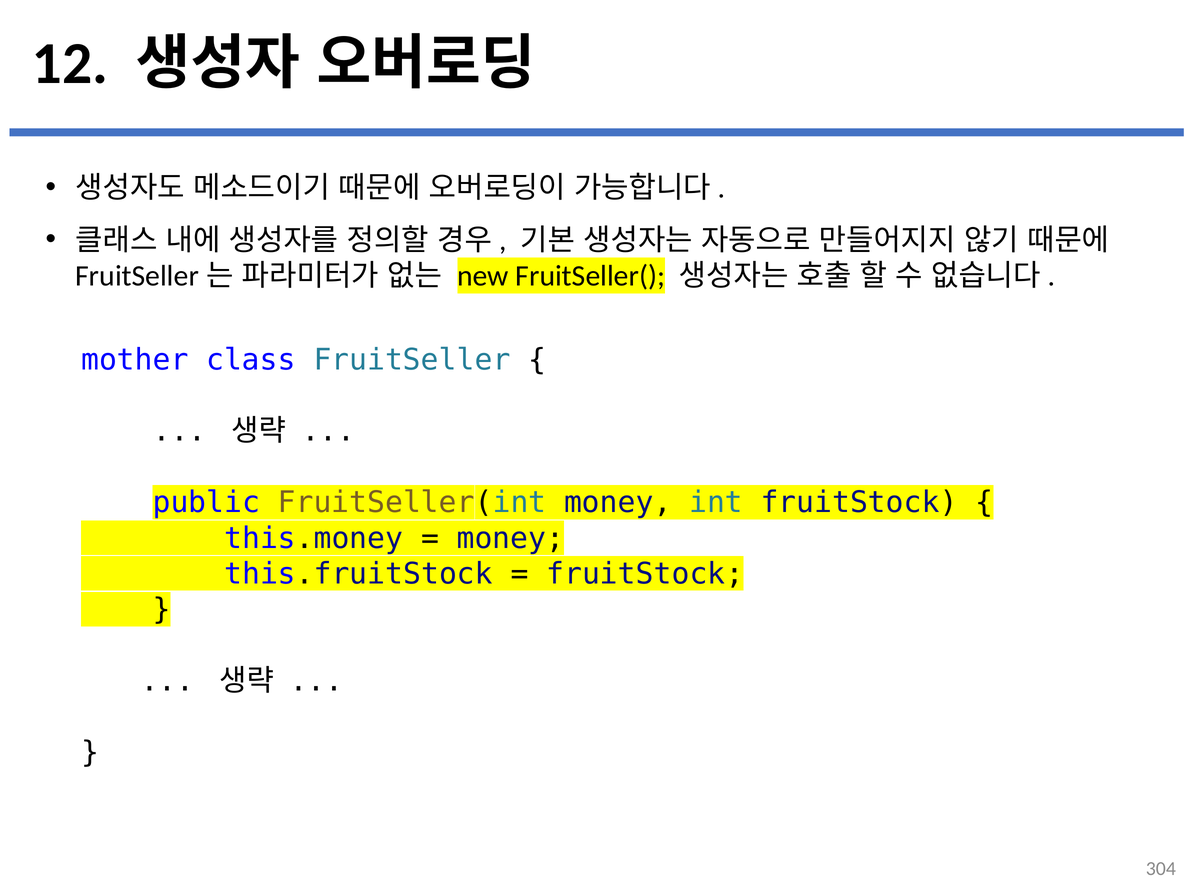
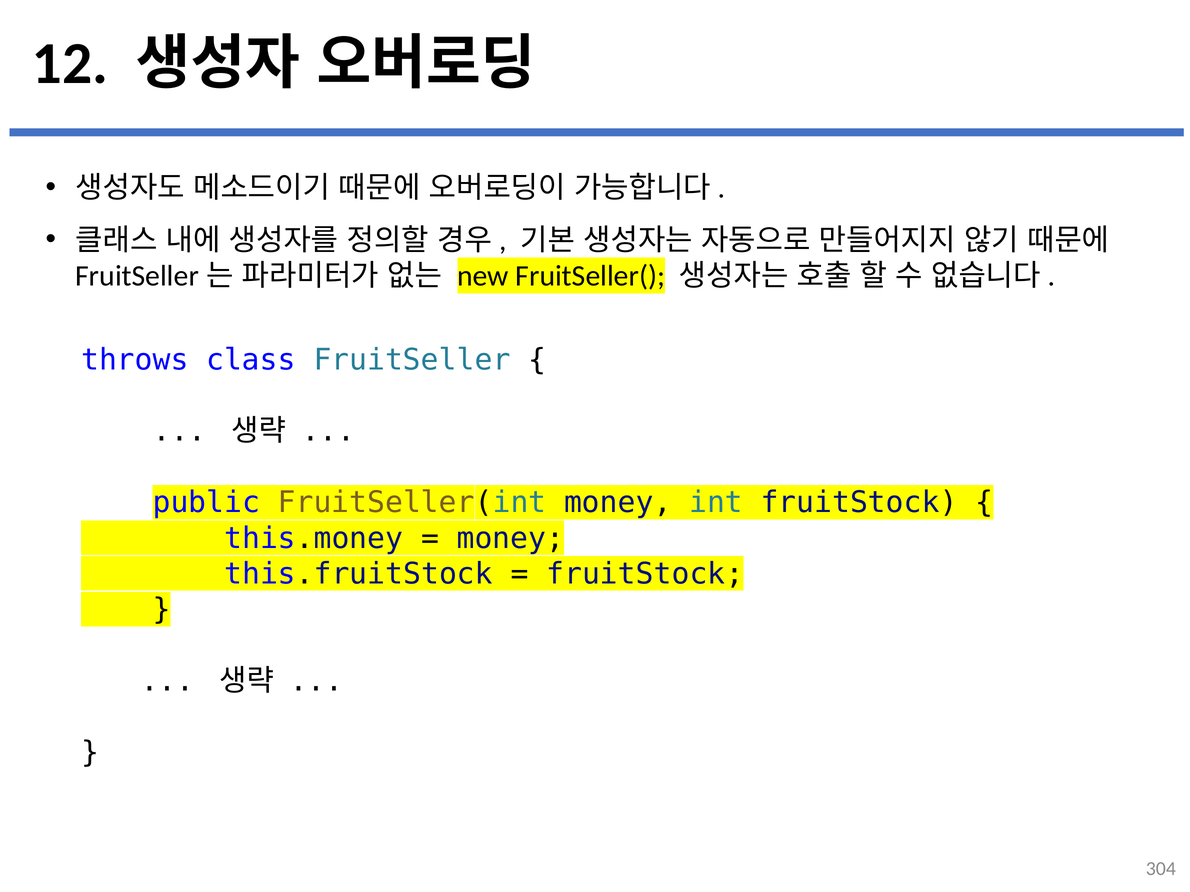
mother: mother -> throws
